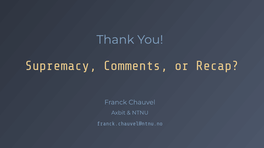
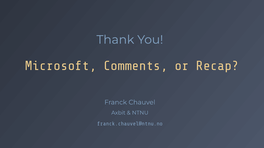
Supremacy: Supremacy -> Microsoft
